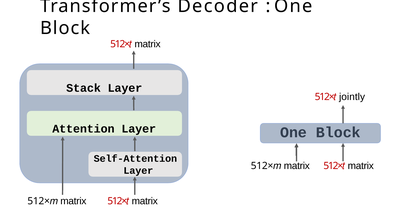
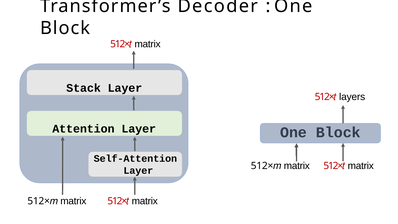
jointly: jointly -> layers
